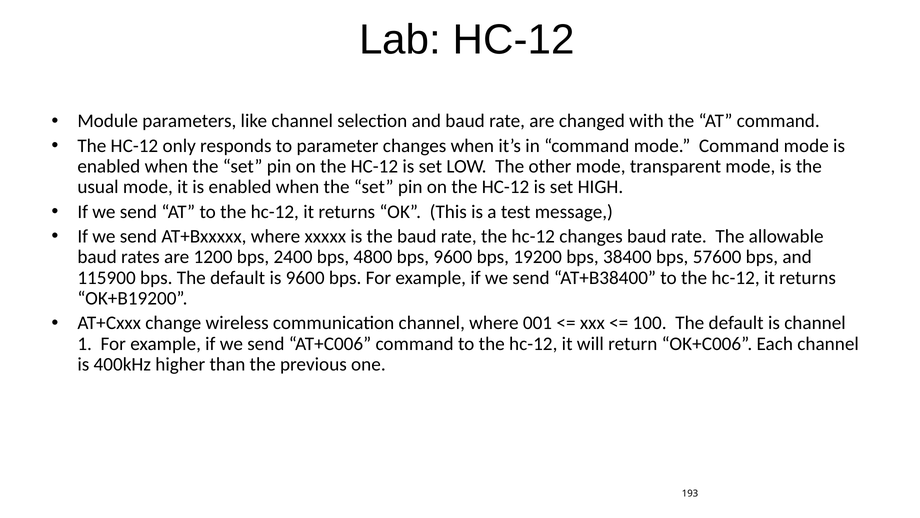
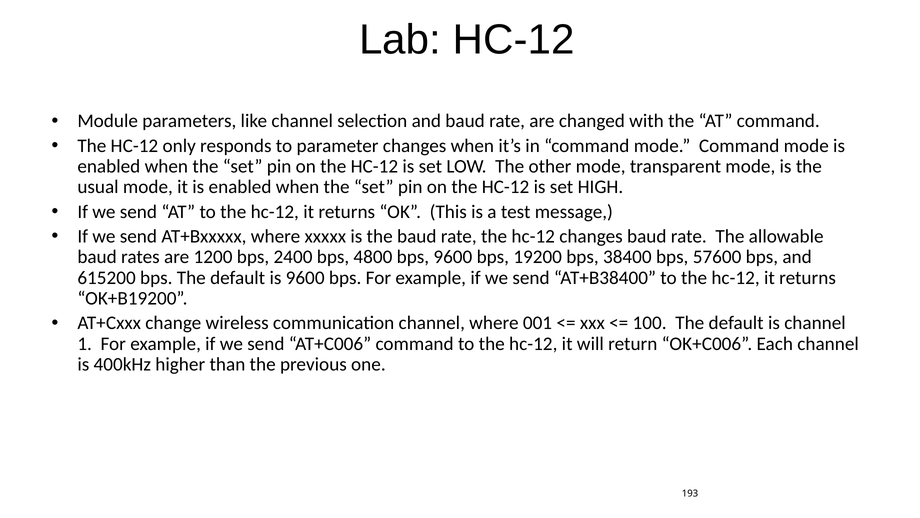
115900: 115900 -> 615200
